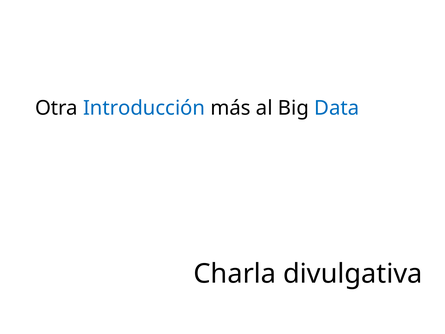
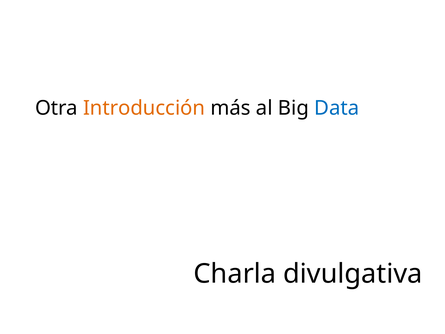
Introducción colour: blue -> orange
